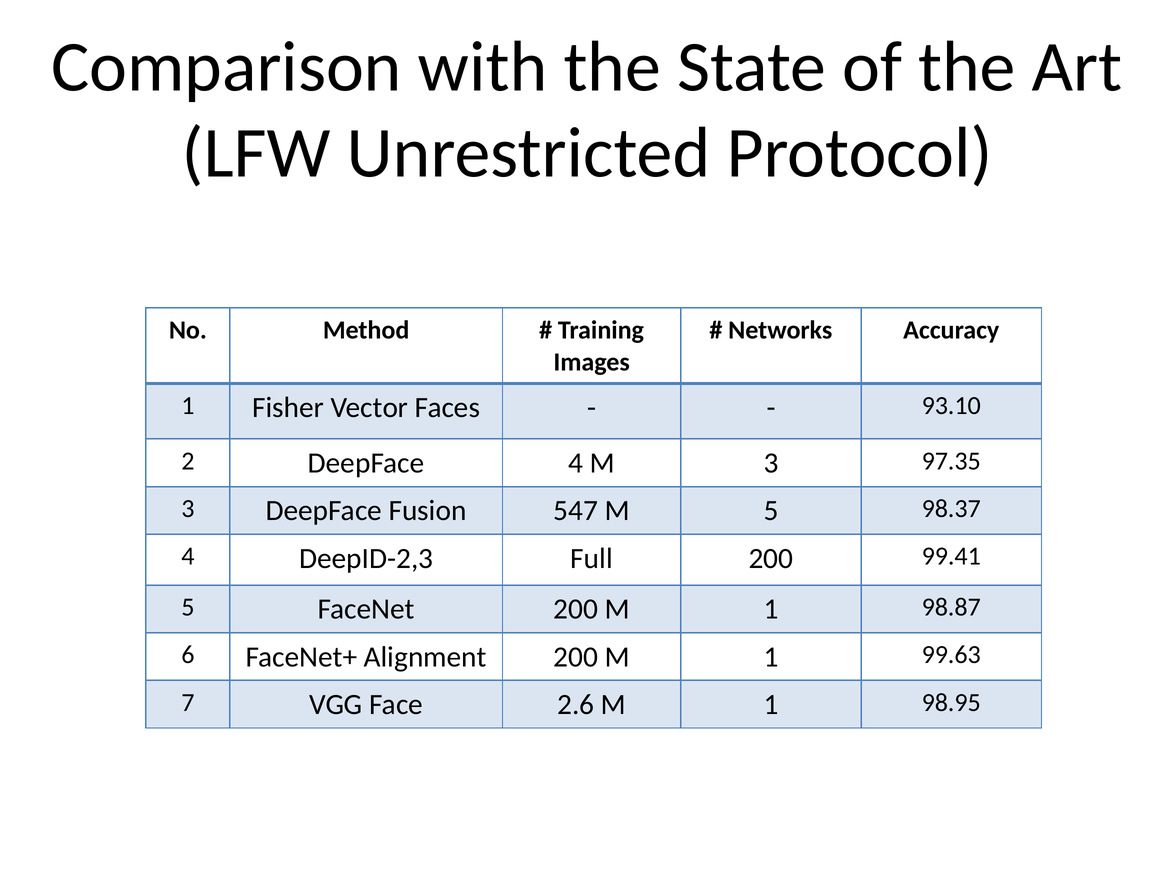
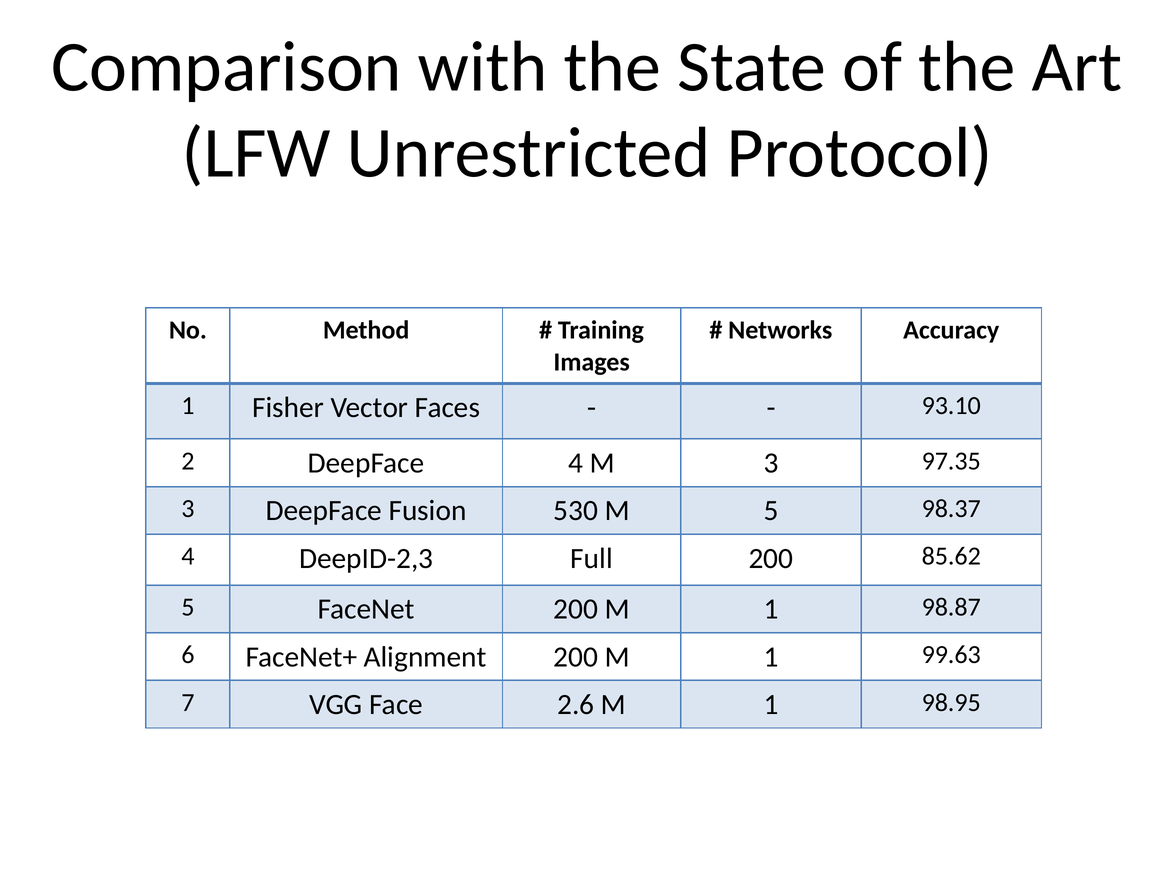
547: 547 -> 530
99.41: 99.41 -> 85.62
